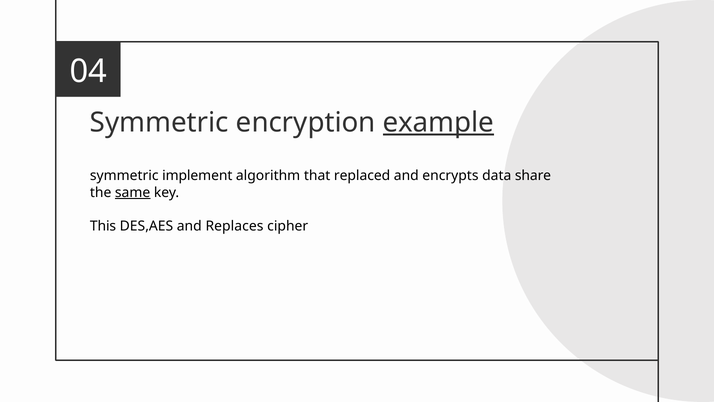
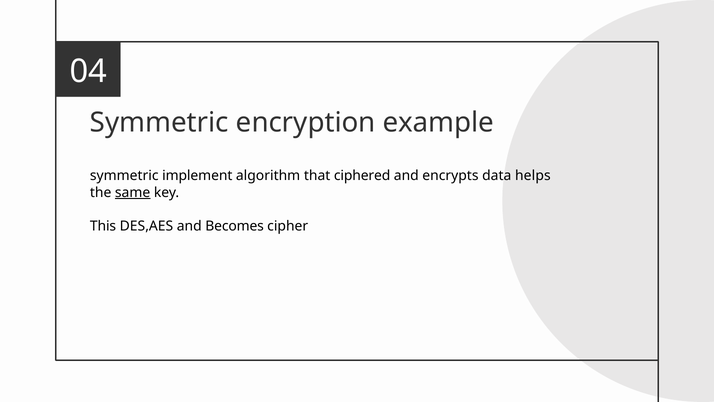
example underline: present -> none
replaced: replaced -> ciphered
share: share -> helps
Replaces: Replaces -> Becomes
